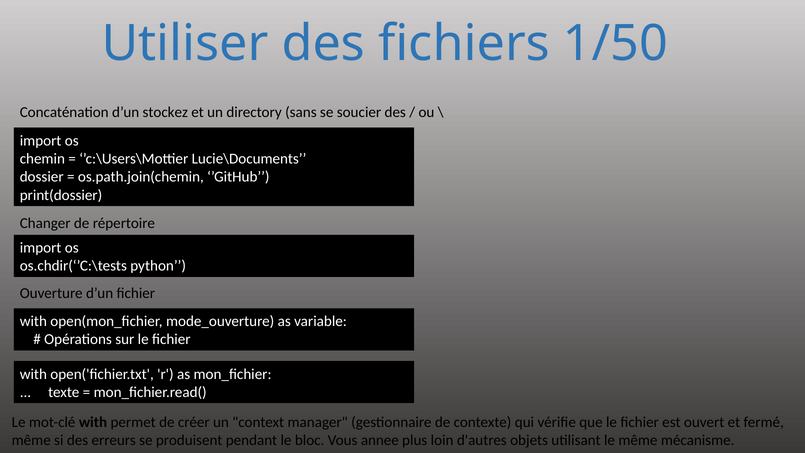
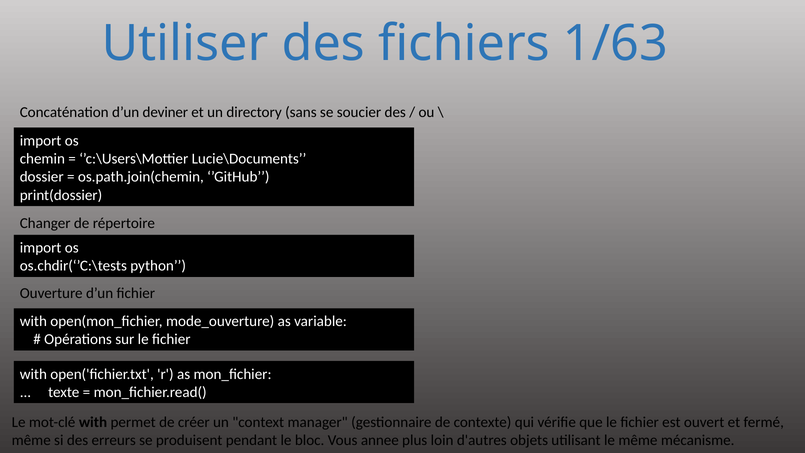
1/50: 1/50 -> 1/63
stockez: stockez -> deviner
